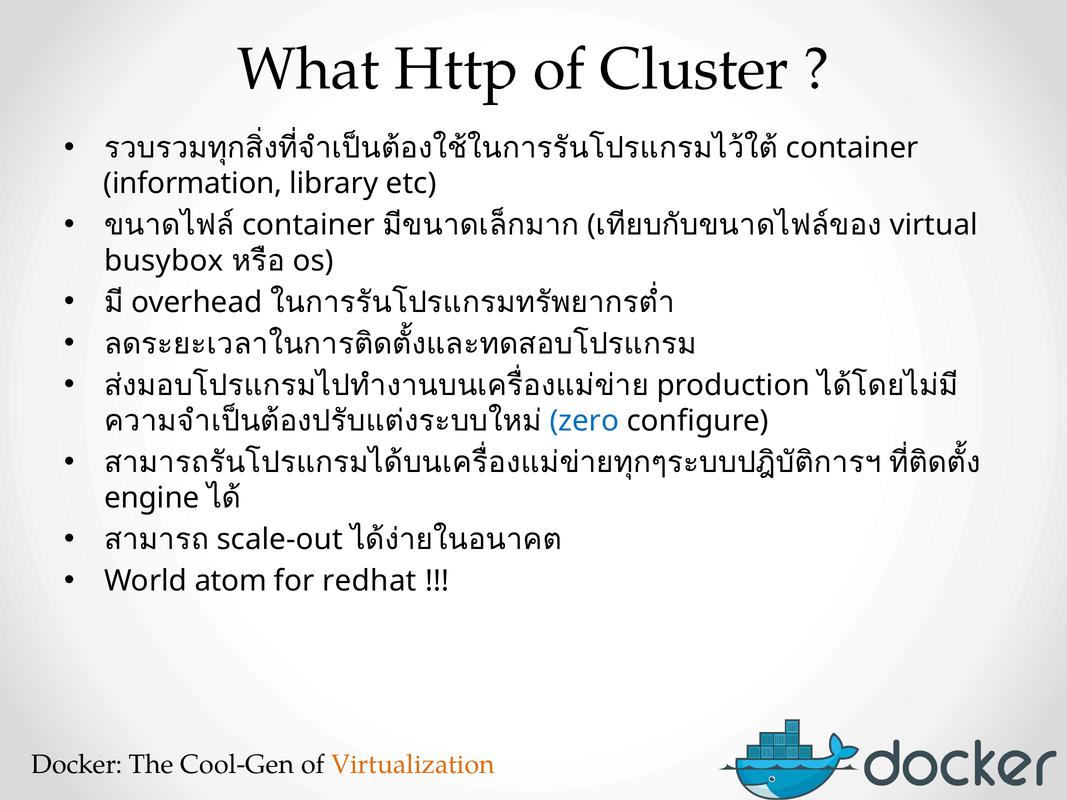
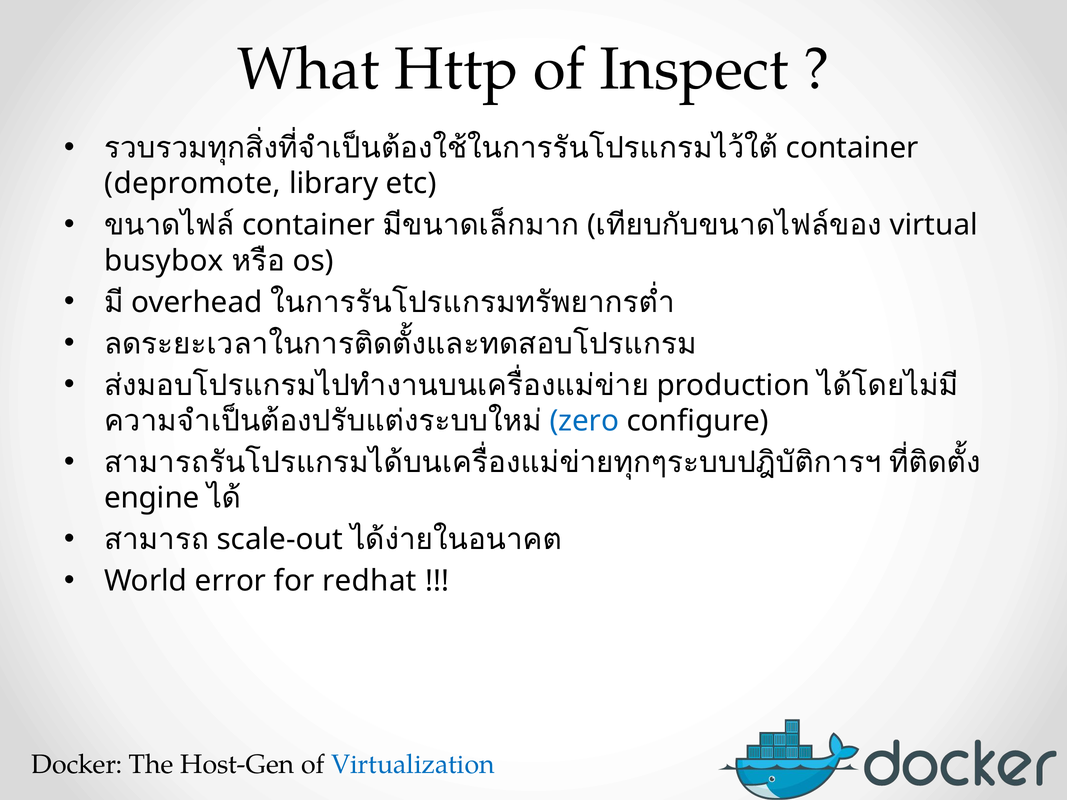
Cluster: Cluster -> Inspect
information: information -> depromote
atom: atom -> error
Cool-Gen: Cool-Gen -> Host-Gen
Virtualization colour: orange -> blue
